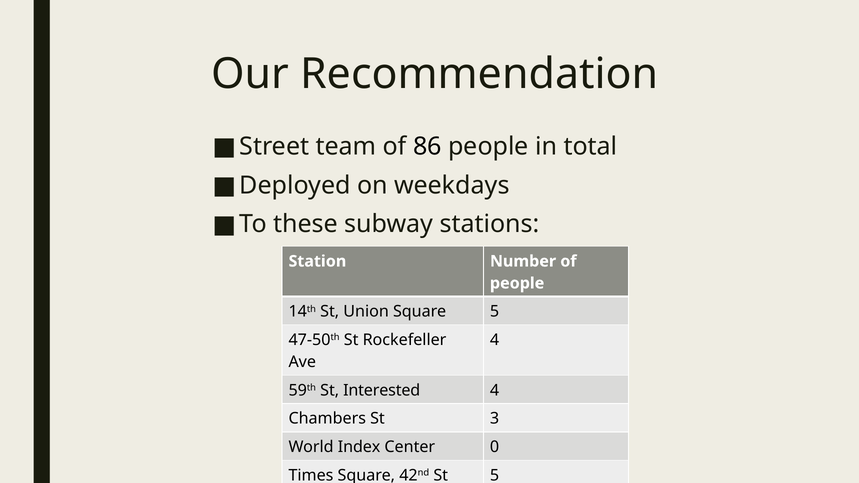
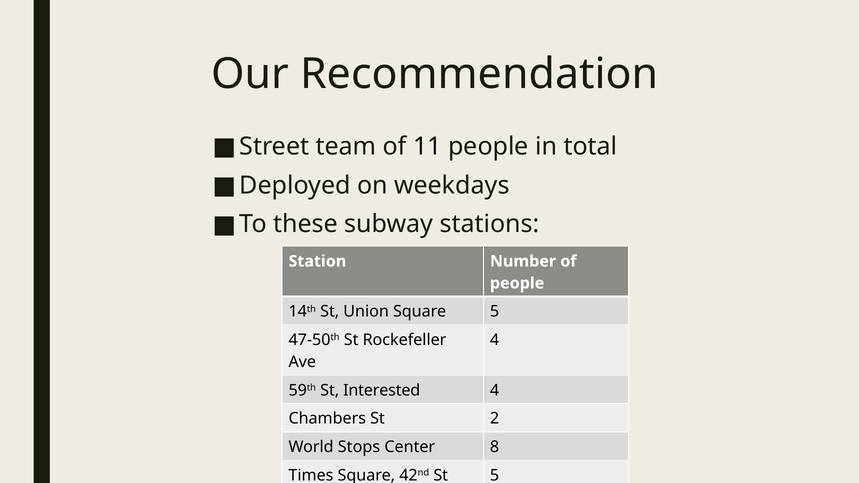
86: 86 -> 11
St 3: 3 -> 2
Index: Index -> Stops
0: 0 -> 8
